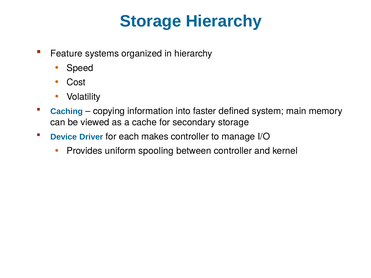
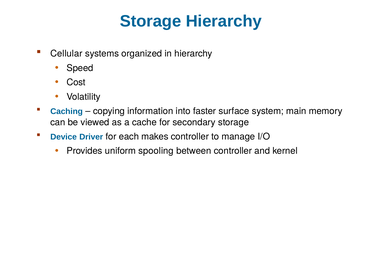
Feature: Feature -> Cellular
defined: defined -> surface
